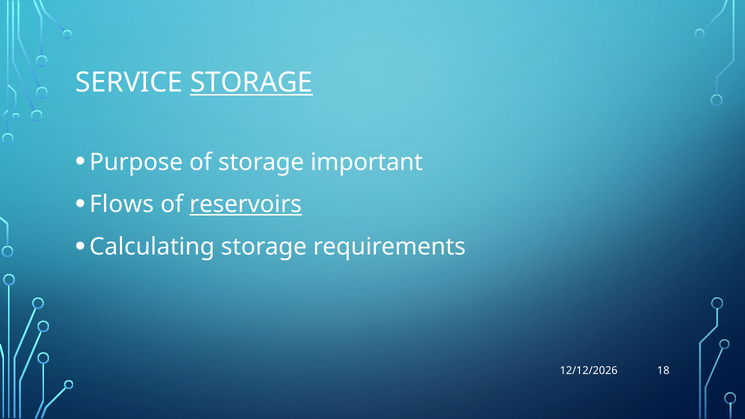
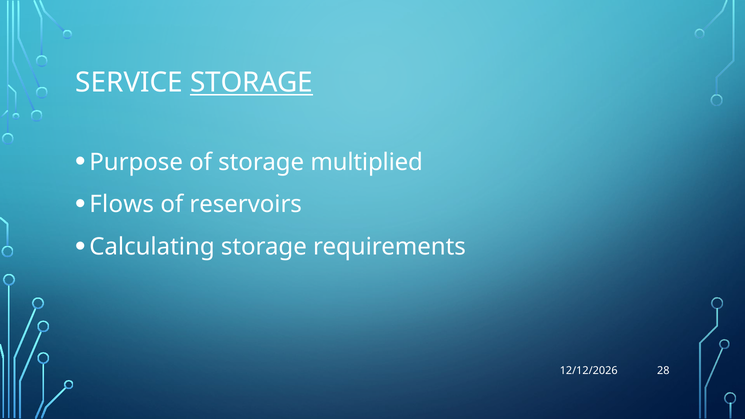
important: important -> multiplied
reservoirs underline: present -> none
18: 18 -> 28
